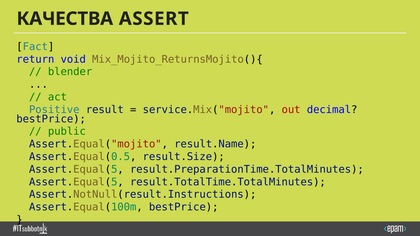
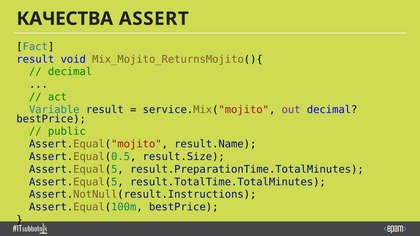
return at (35, 59): return -> result
blender at (70, 72): blender -> decimal
Positive: Positive -> Variable
out colour: red -> purple
